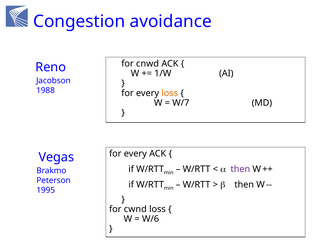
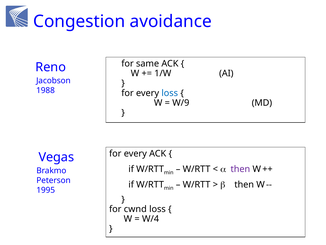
cnwd: cnwd -> same
loss at (170, 93) colour: orange -> blue
W/7: W/7 -> W/9
W/6: W/6 -> W/4
